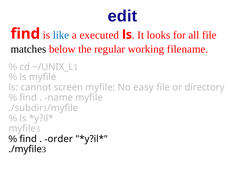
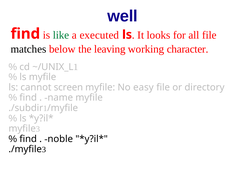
edit: edit -> well
like colour: blue -> green
regular: regular -> leaving
filename: filename -> character
order: order -> noble
